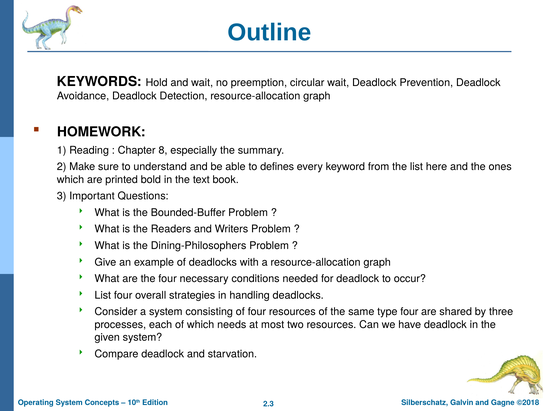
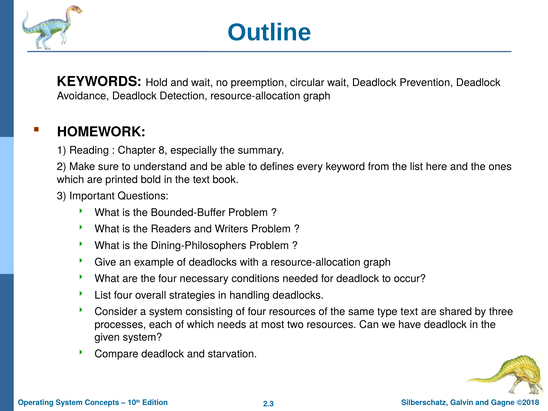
type four: four -> text
